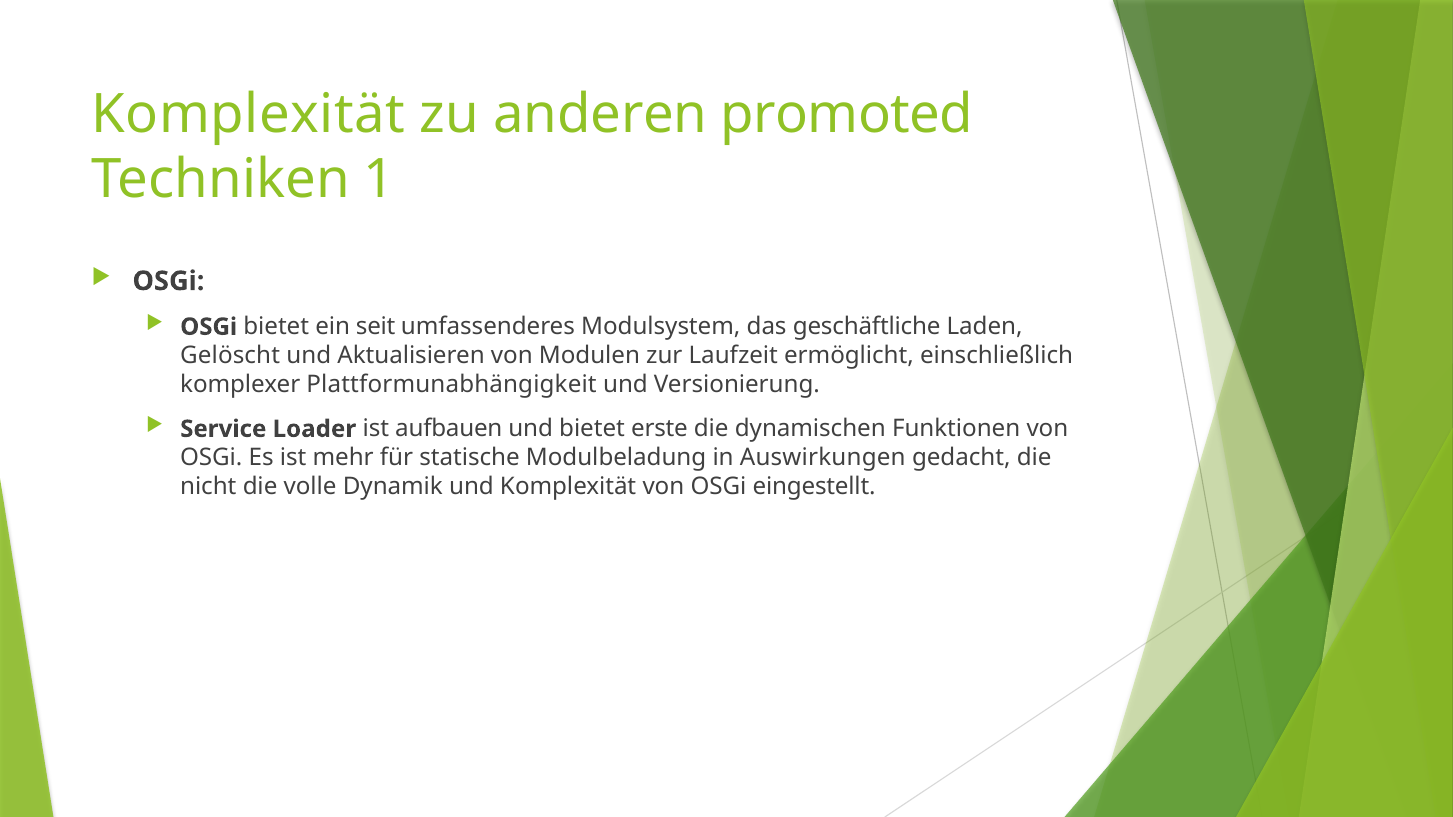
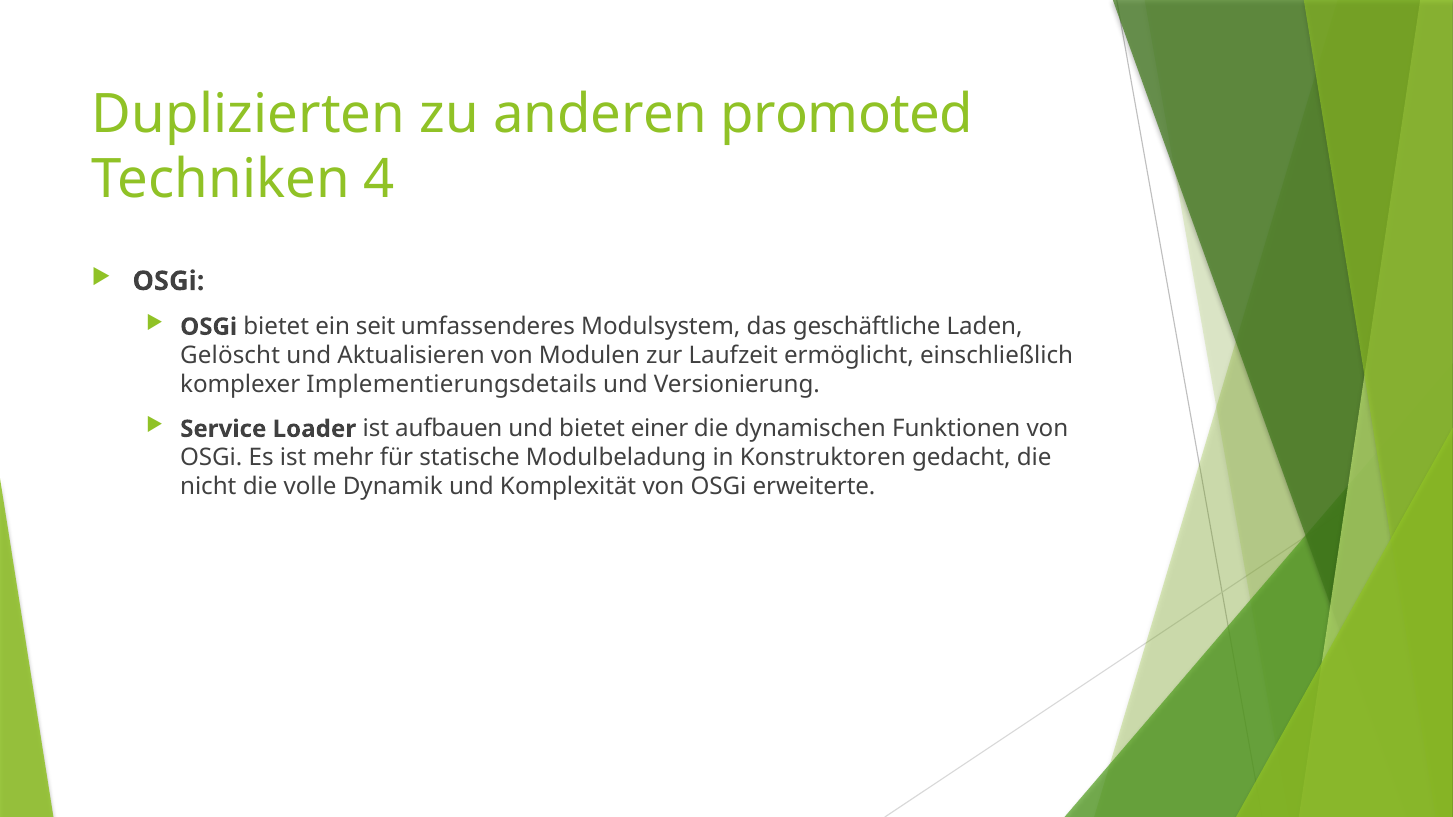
Komplexität at (248, 115): Komplexität -> Duplizierten
1: 1 -> 4
Plattformunabhängigkeit: Plattformunabhängigkeit -> Implementierungsdetails
erste: erste -> einer
Auswirkungen: Auswirkungen -> Konstruktoren
eingestellt: eingestellt -> erweiterte
